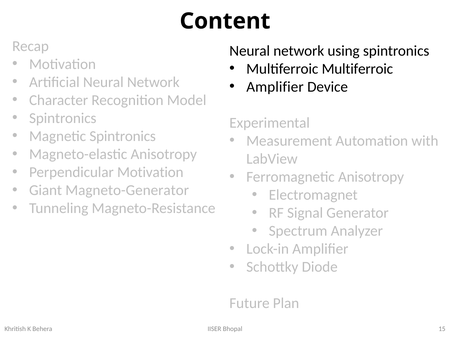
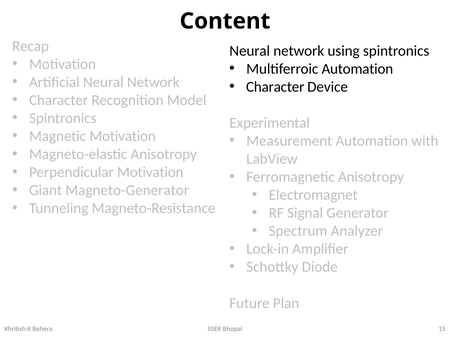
Multiferroic Multiferroic: Multiferroic -> Automation
Amplifier at (275, 87): Amplifier -> Character
Magnetic Spintronics: Spintronics -> Motivation
